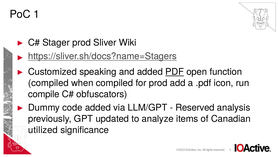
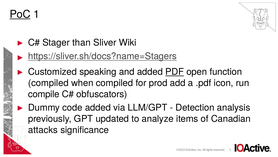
PoC underline: none -> present
Stager prod: prod -> than
Reserved at (195, 107): Reserved -> Detection
utilized: utilized -> attacks
